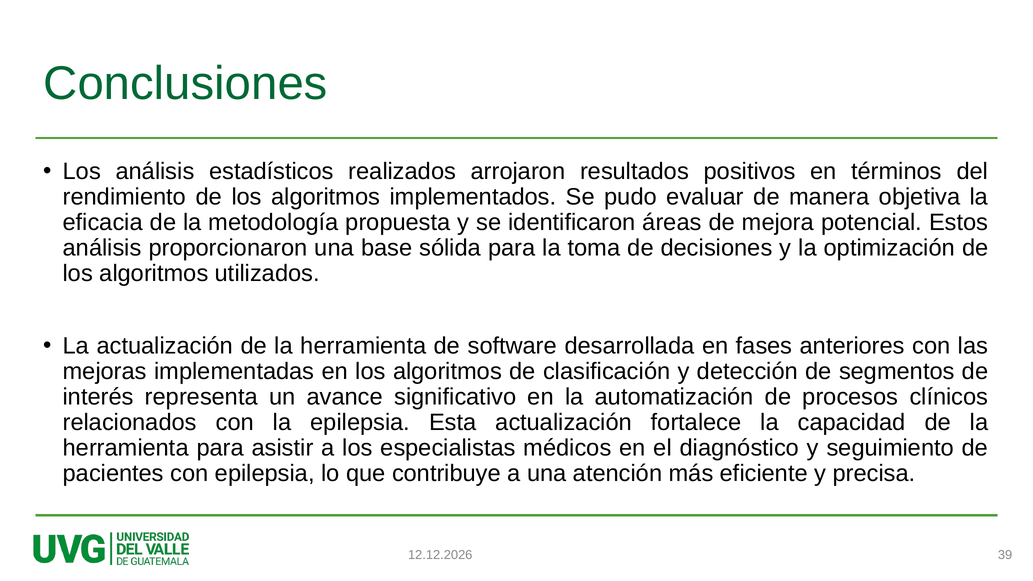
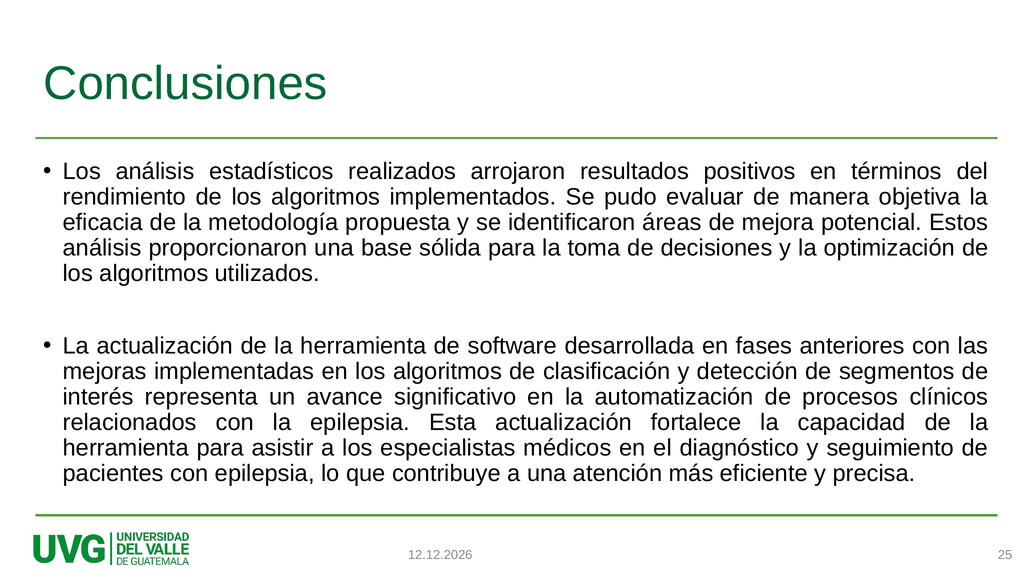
39: 39 -> 25
